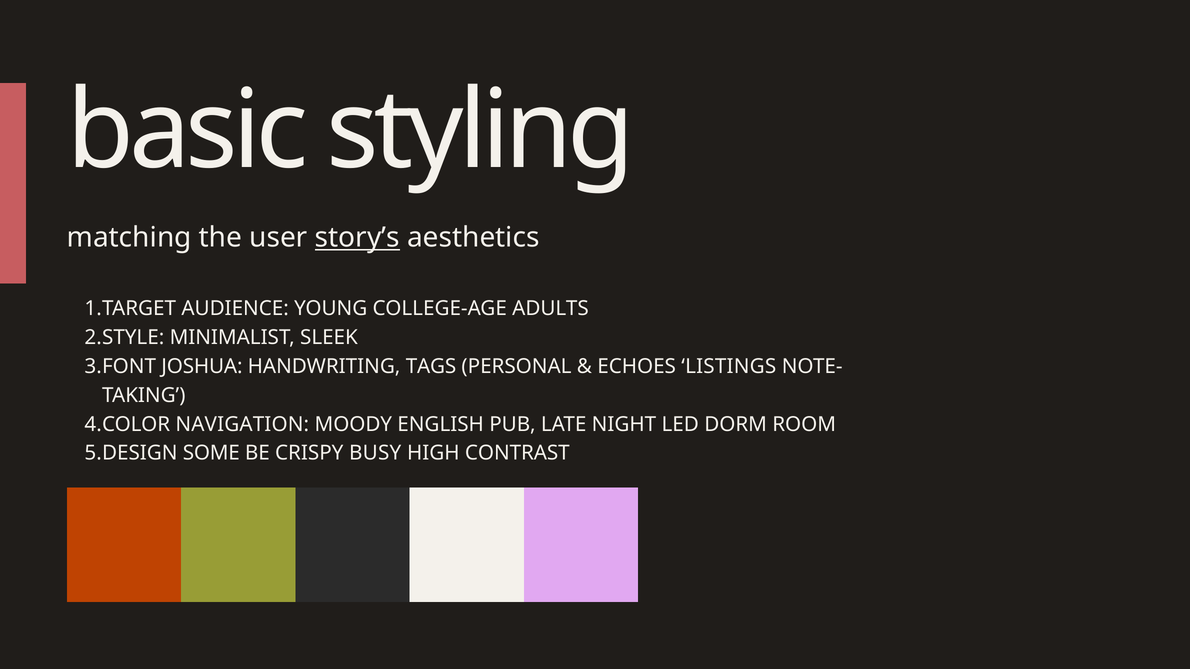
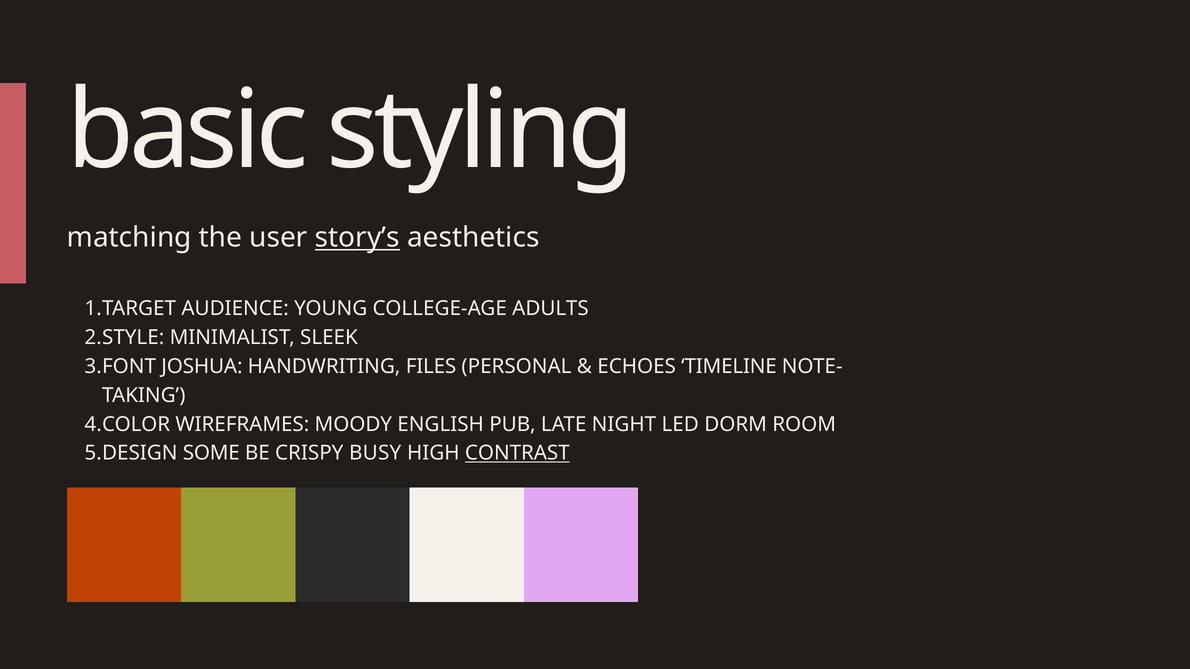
TAGS: TAGS -> FILES
LISTINGS: LISTINGS -> TIMELINE
NAVIGATION: NAVIGATION -> WIREFRAMES
CONTRAST underline: none -> present
